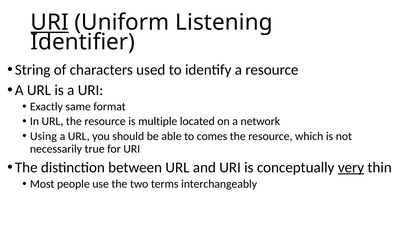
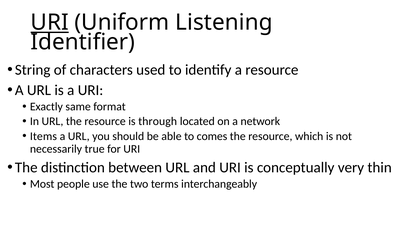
multiple: multiple -> through
Using: Using -> Items
very underline: present -> none
